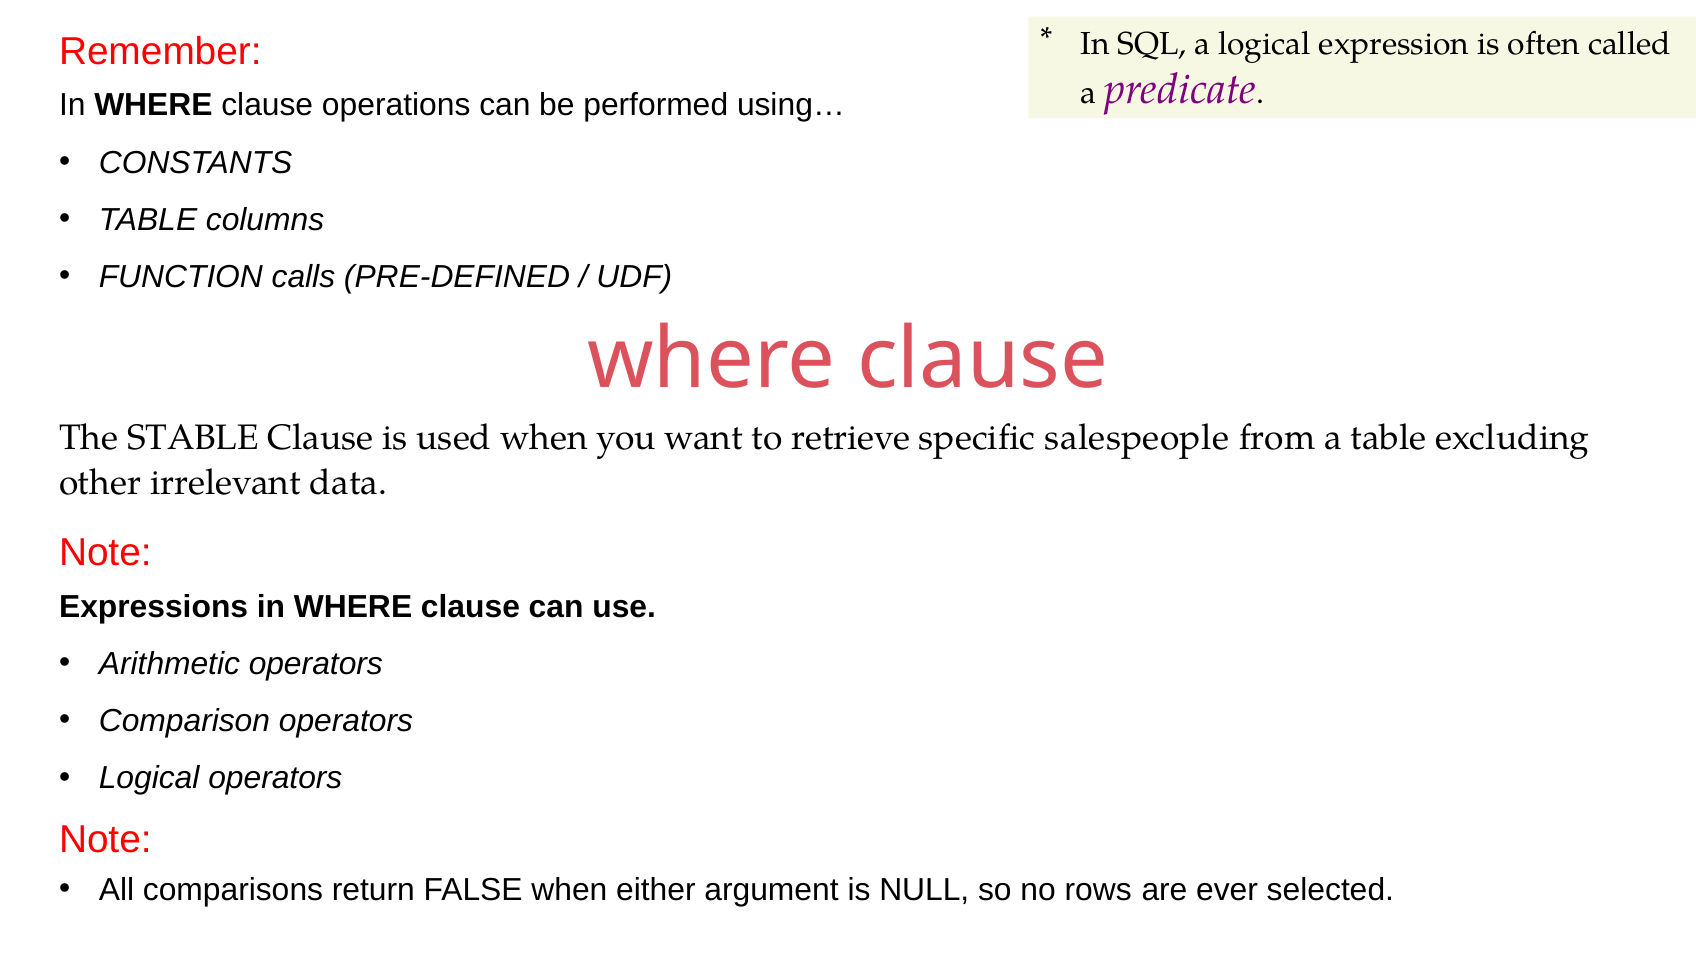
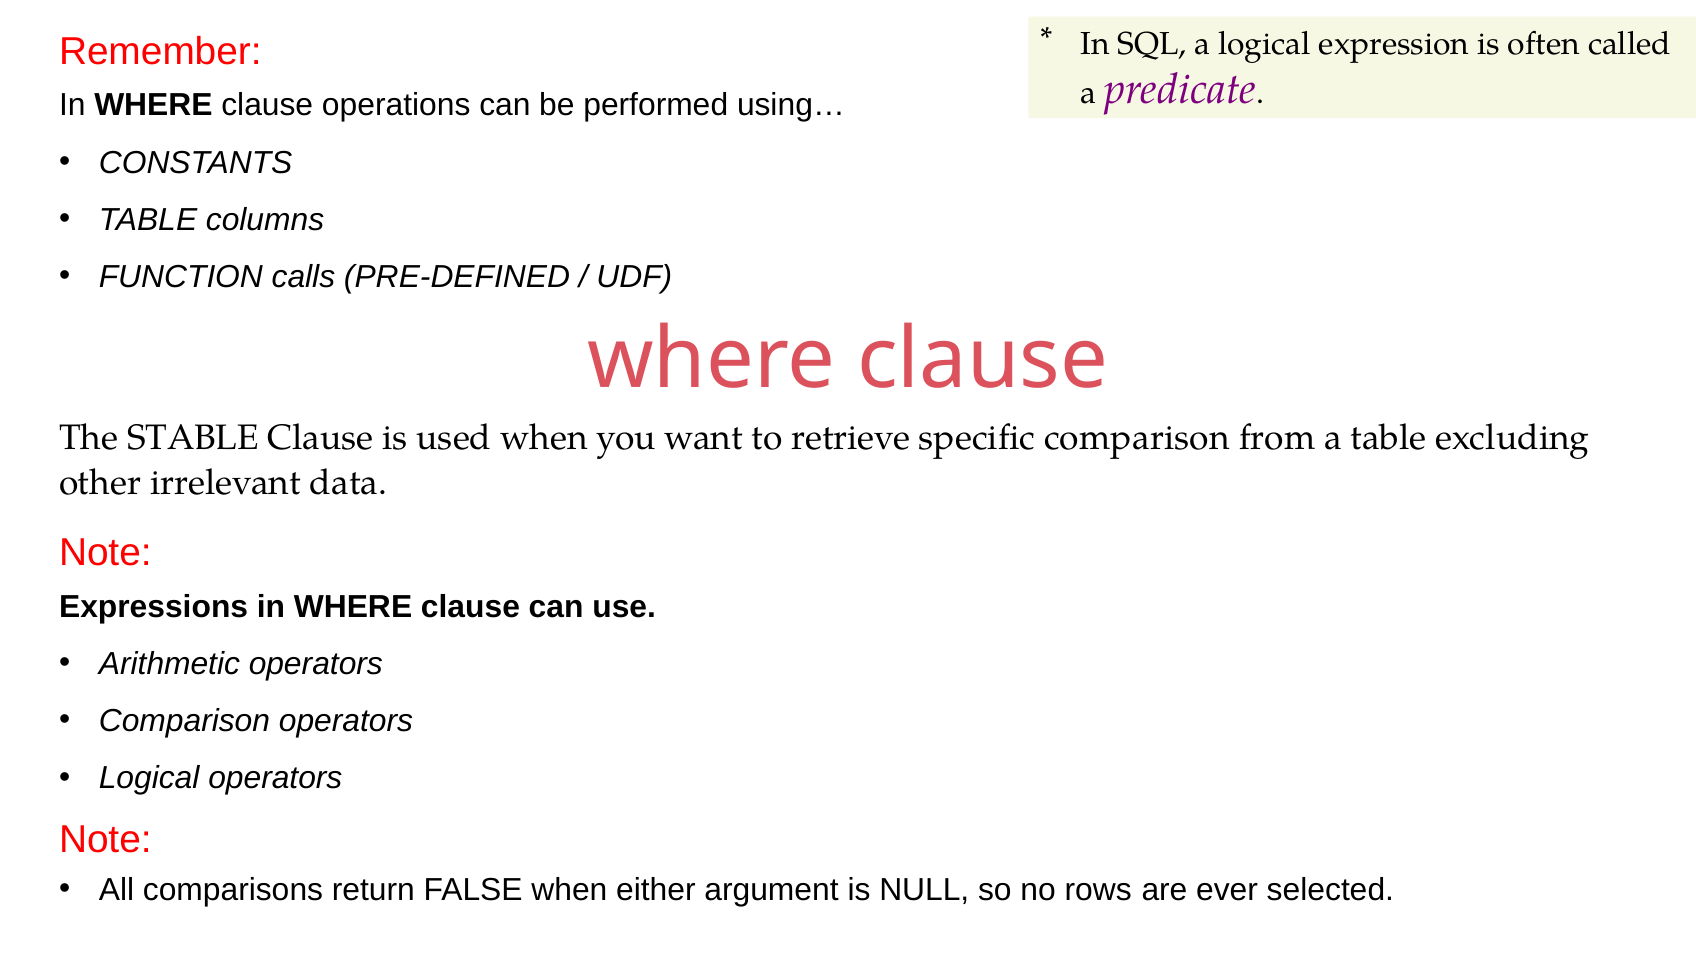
specific salespeople: salespeople -> comparison
